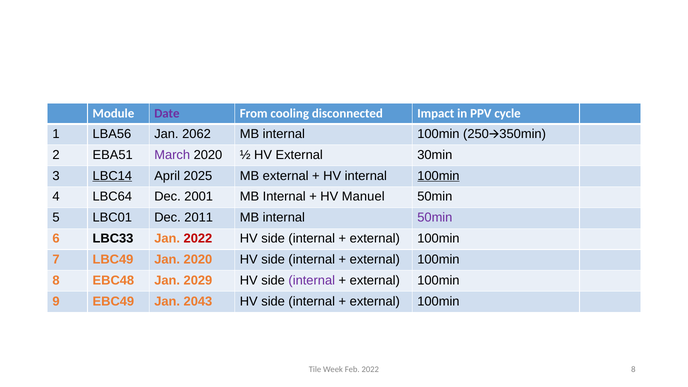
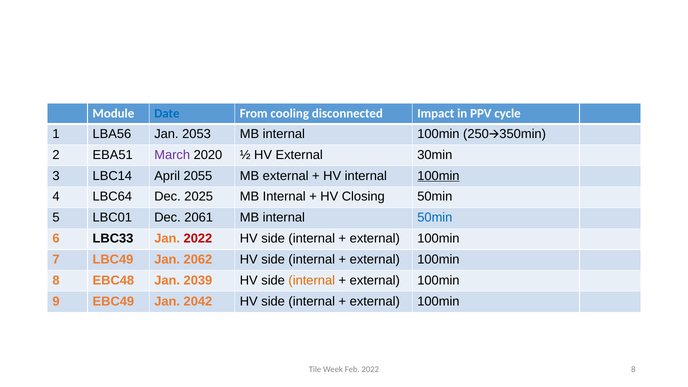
Date colour: purple -> blue
2062: 2062 -> 2053
LBC14 underline: present -> none
2025: 2025 -> 2055
2001: 2001 -> 2025
Manuel: Manuel -> Closing
2011: 2011 -> 2061
50min at (435, 218) colour: purple -> blue
Jan 2020: 2020 -> 2062
2029: 2029 -> 2039
internal at (312, 280) colour: purple -> orange
2043: 2043 -> 2042
